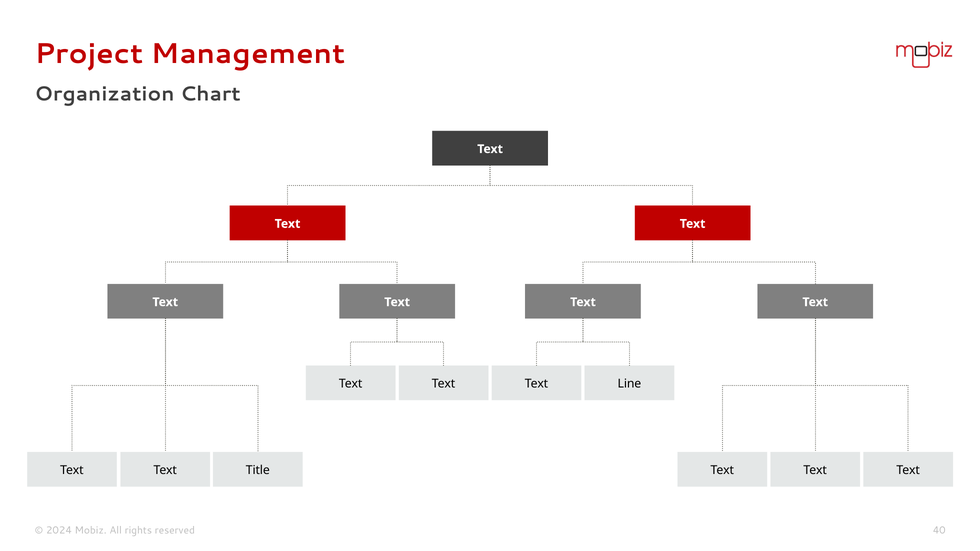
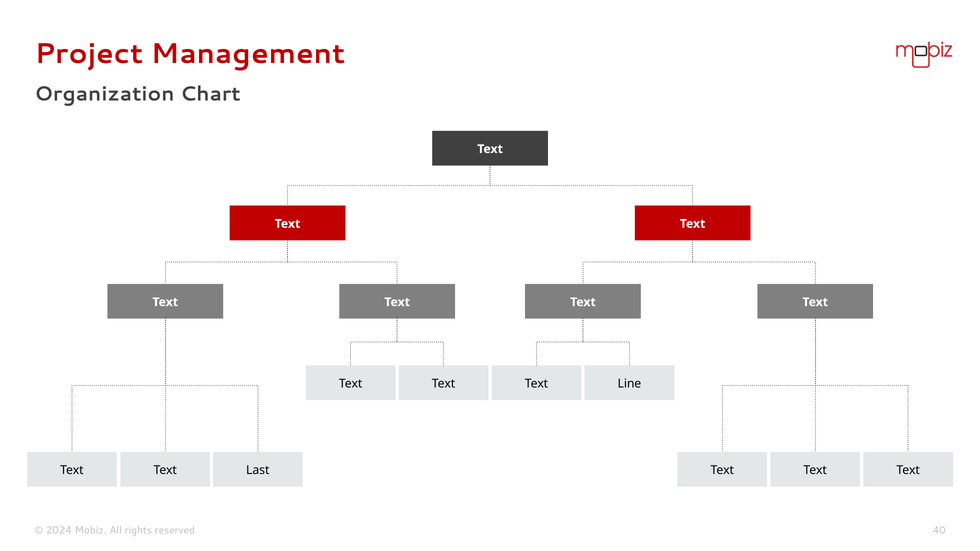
Title: Title -> Last
